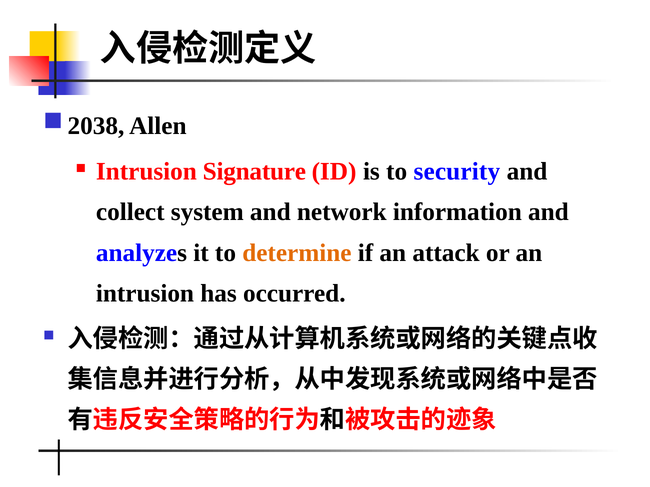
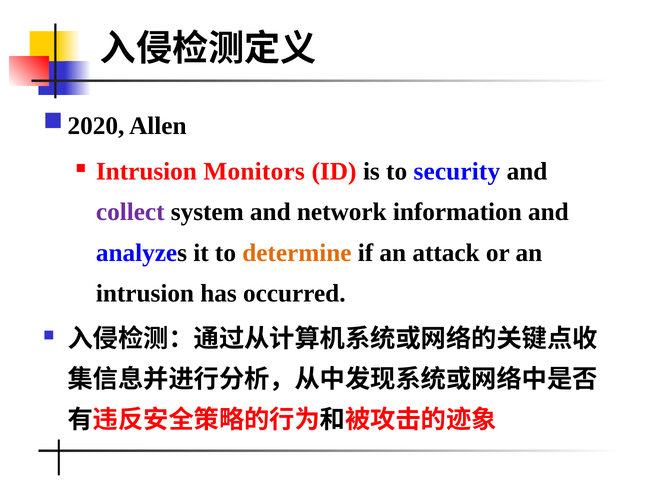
2038: 2038 -> 2020
Signature: Signature -> Monitors
collect colour: black -> purple
